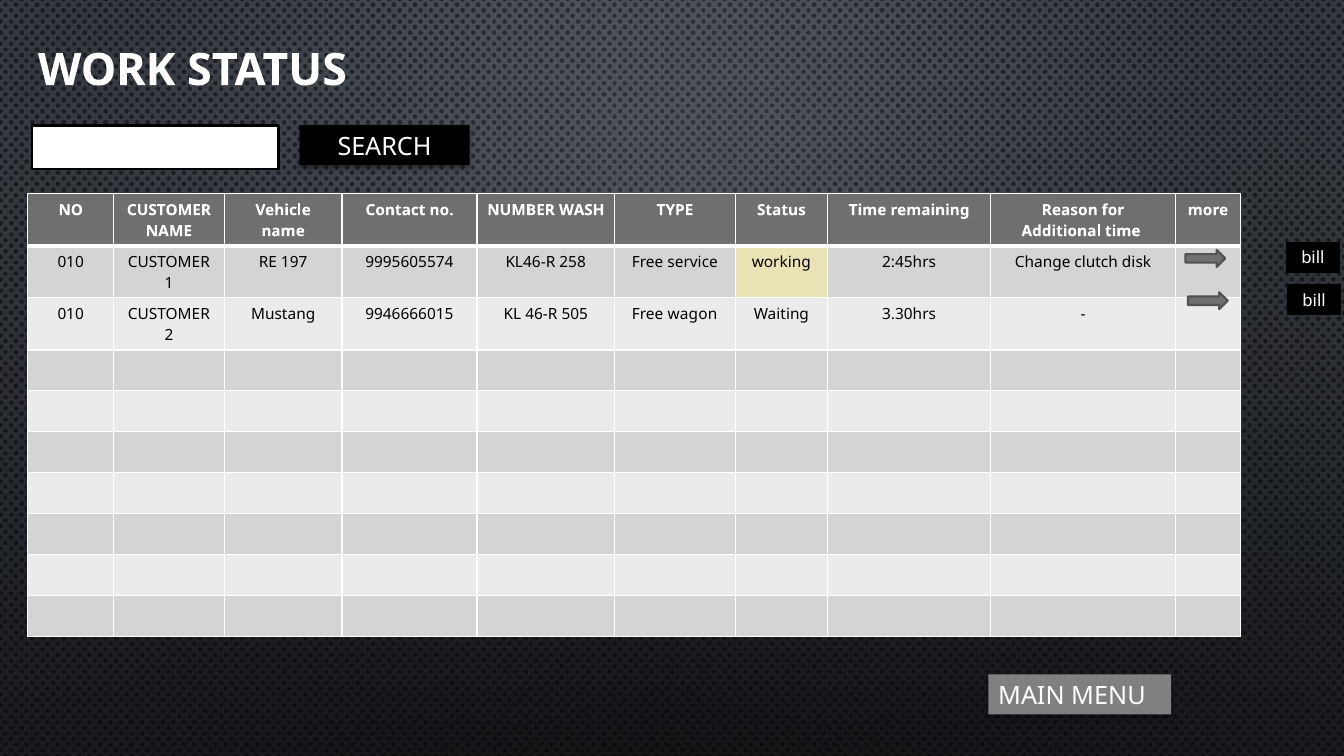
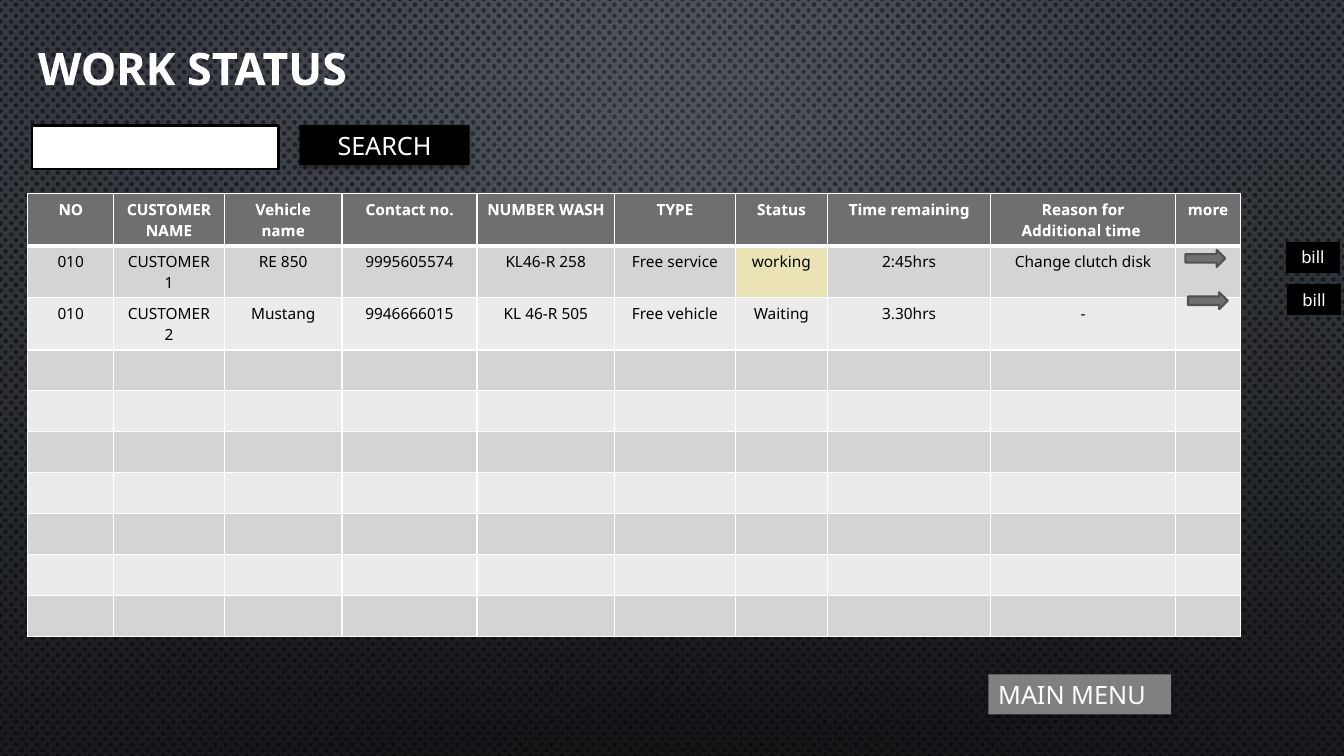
197: 197 -> 850
Free wagon: wagon -> vehicle
